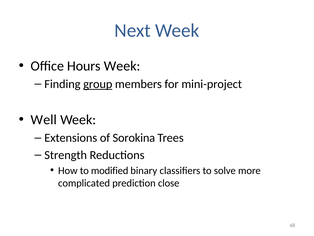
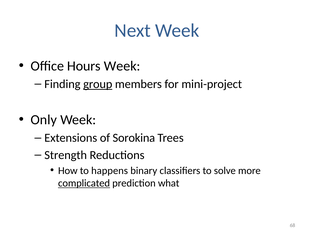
Well: Well -> Only
modified: modified -> happens
complicated underline: none -> present
close: close -> what
